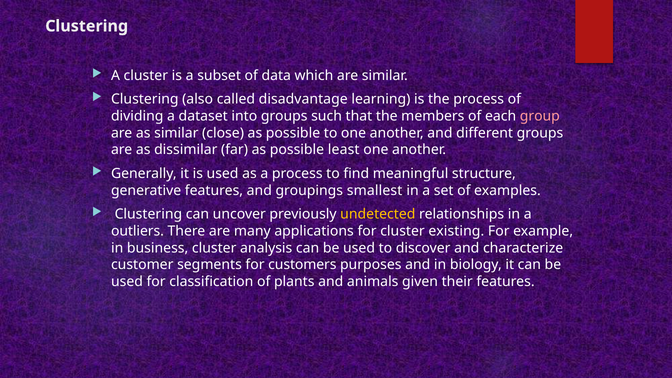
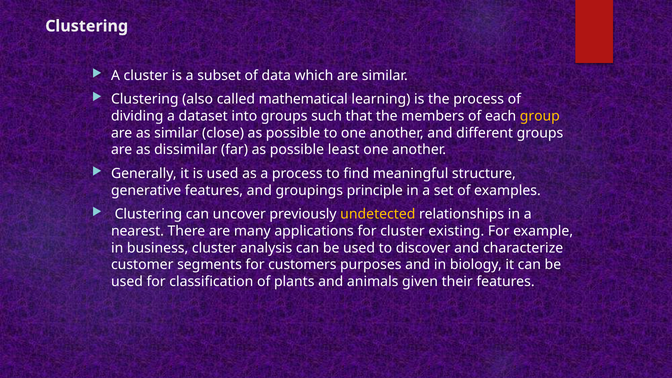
disadvantage: disadvantage -> mathematical
group colour: pink -> yellow
smallest: smallest -> principle
outliers: outliers -> nearest
